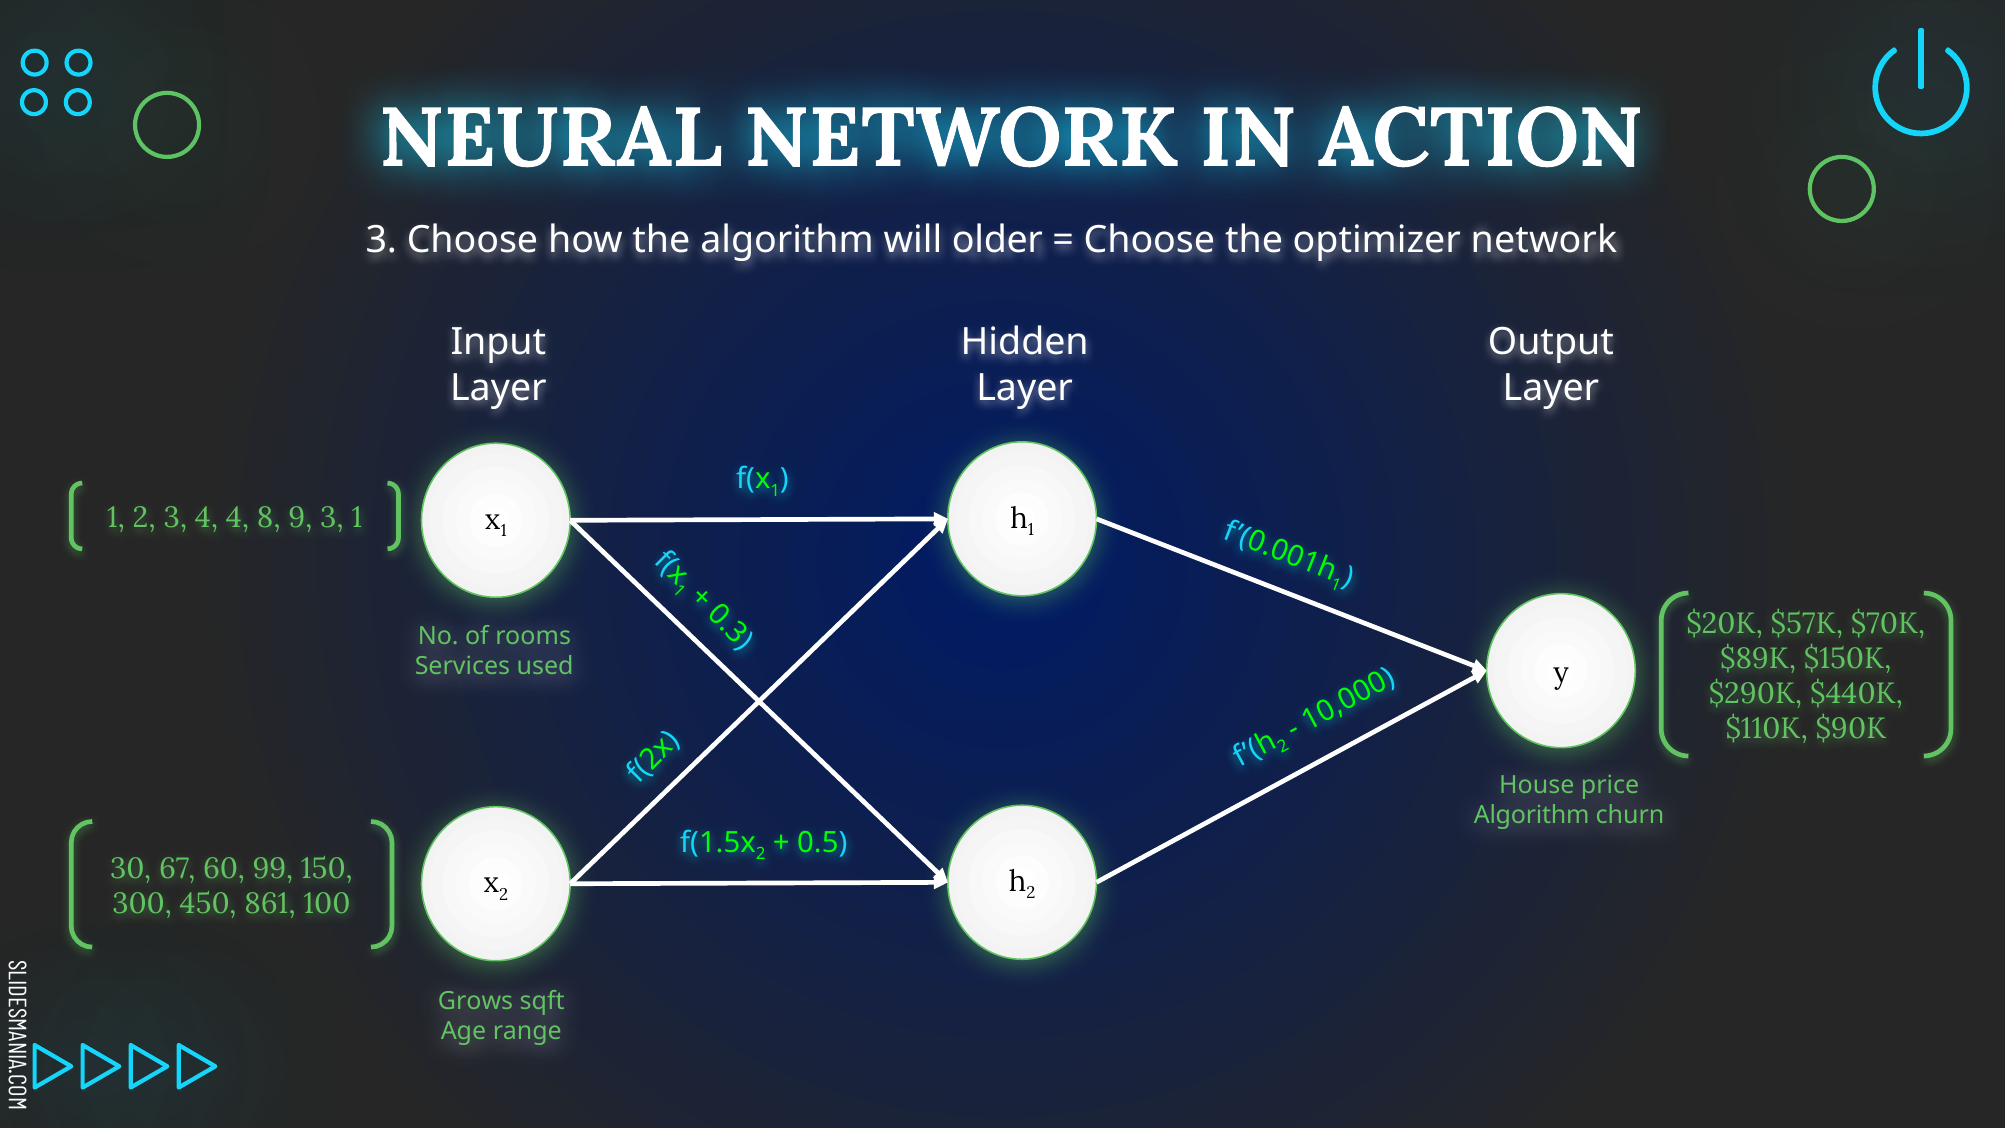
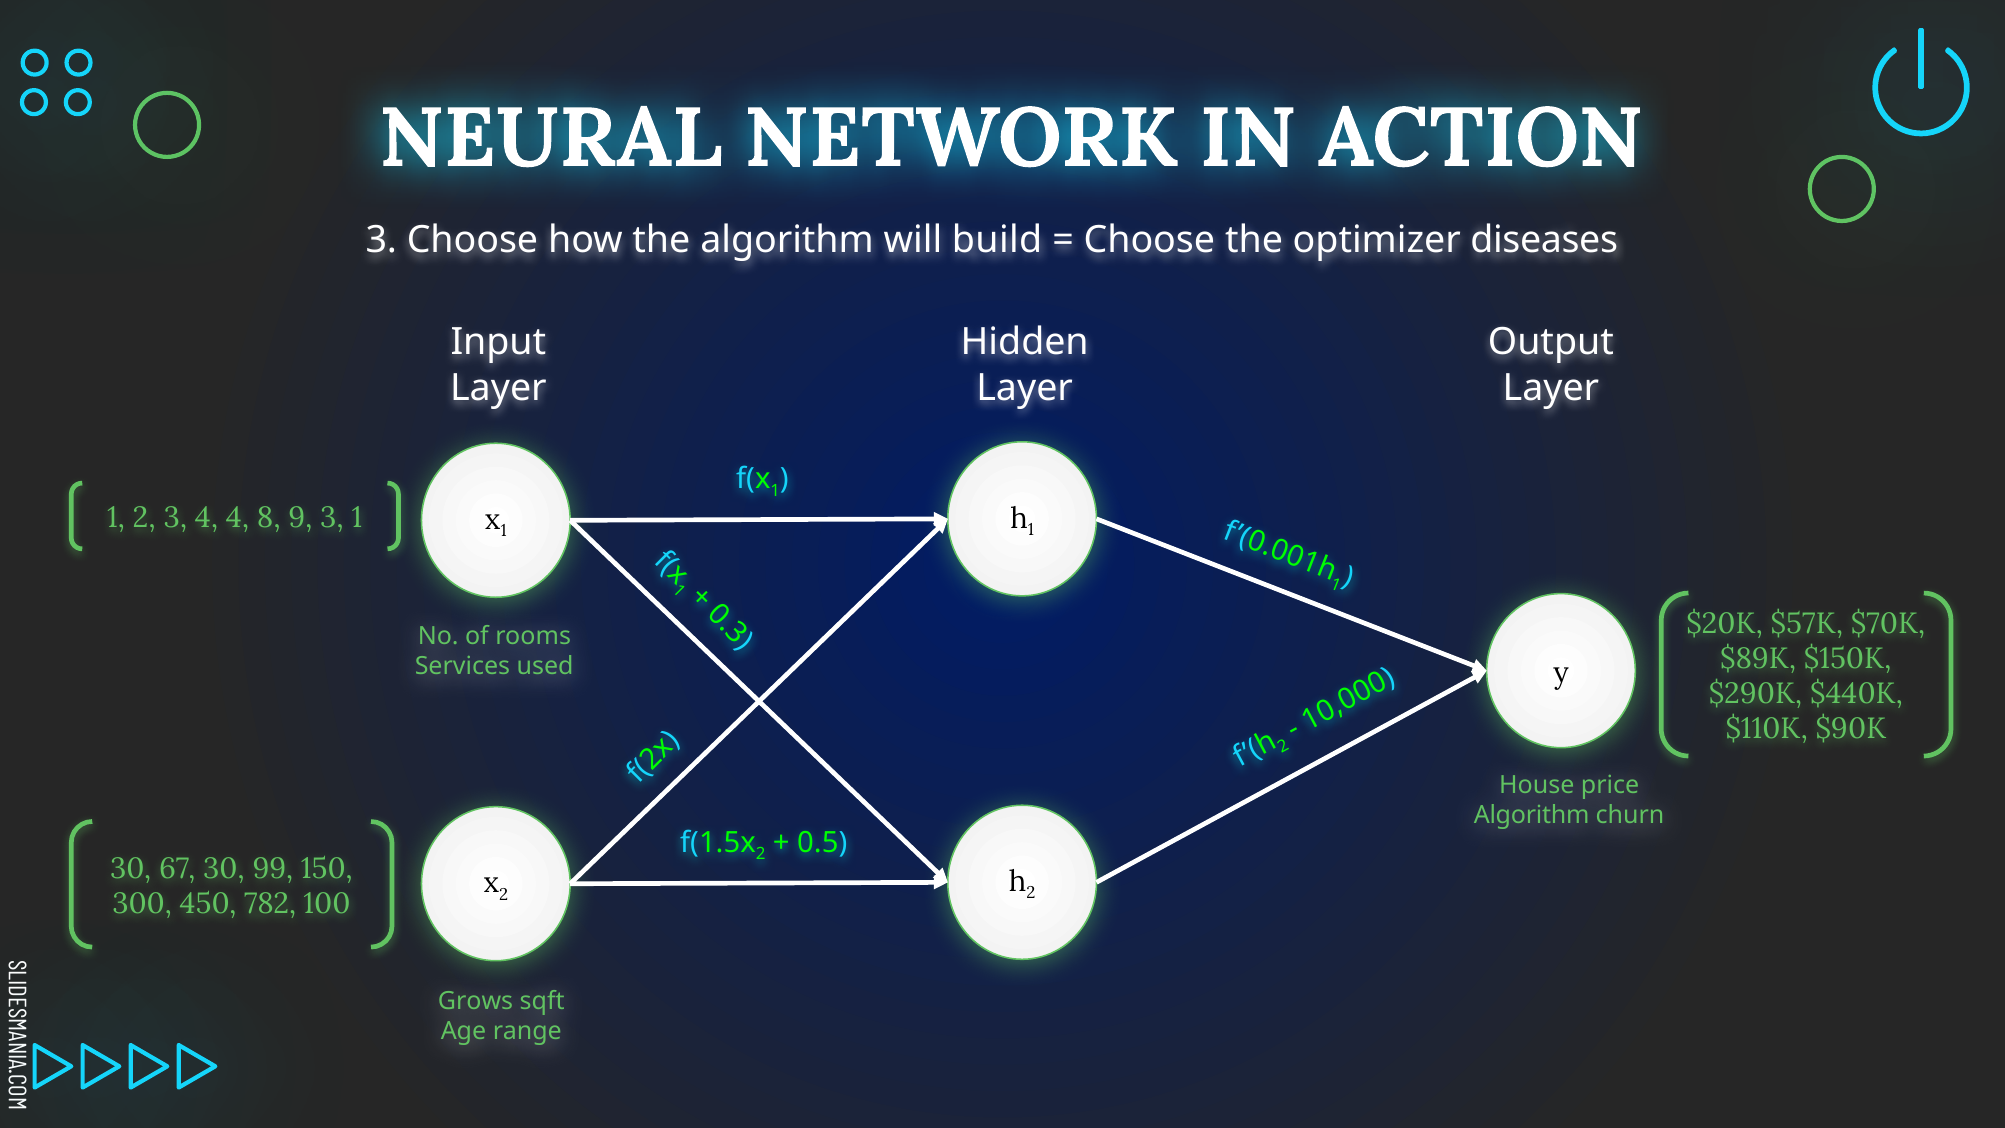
older: older -> build
optimizer network: network -> diseases
67 60: 60 -> 30
861: 861 -> 782
